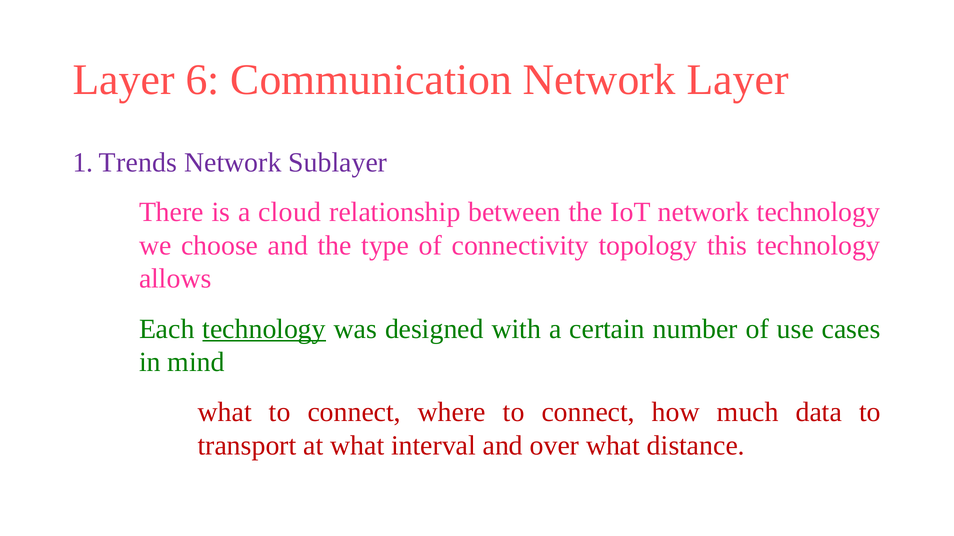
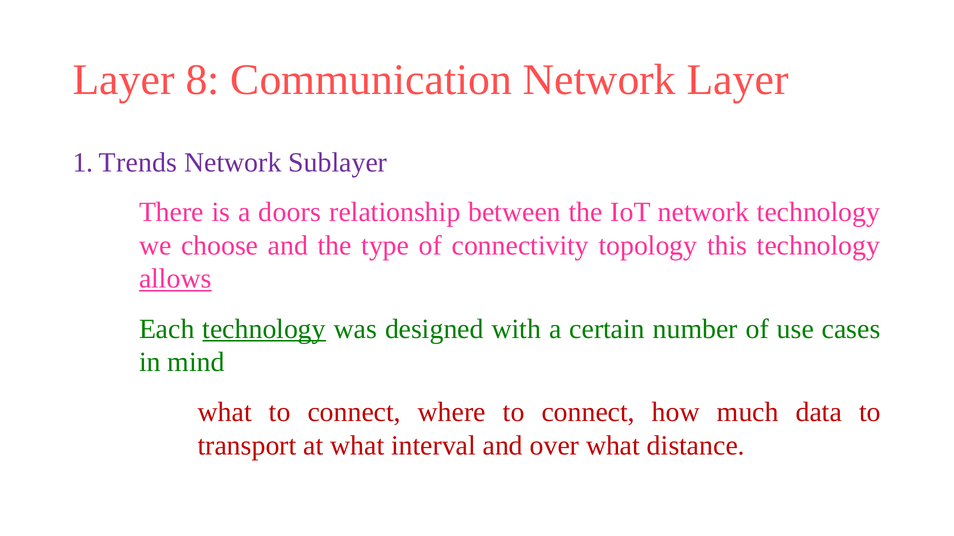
6: 6 -> 8
cloud: cloud -> doors
allows underline: none -> present
